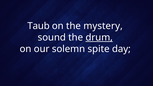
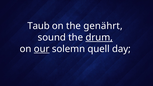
mystery: mystery -> genährt
our underline: none -> present
spite: spite -> quell
